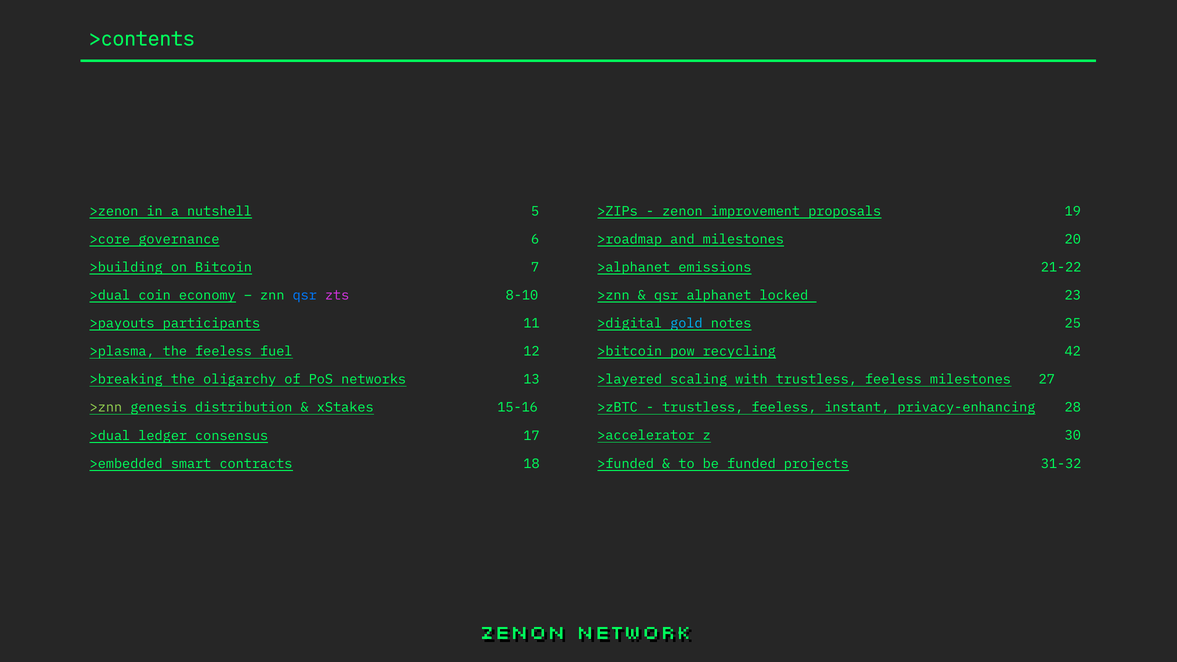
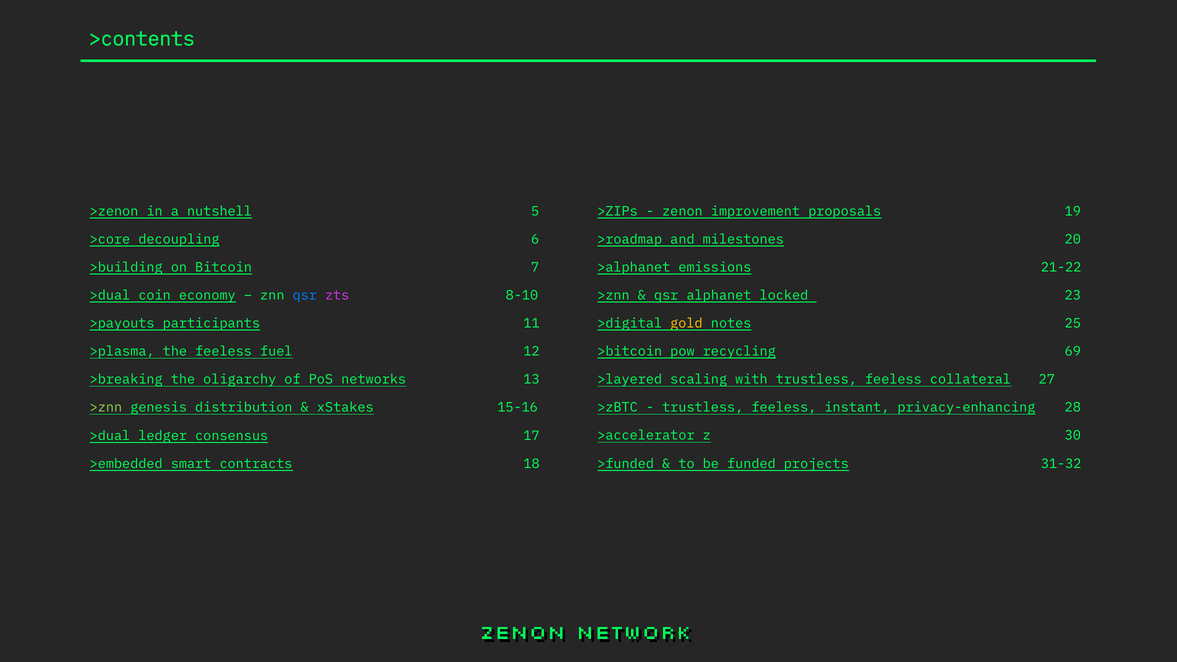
governance: governance -> decoupling
gold colour: light blue -> yellow
42: 42 -> 69
feeless milestones: milestones -> collateral
